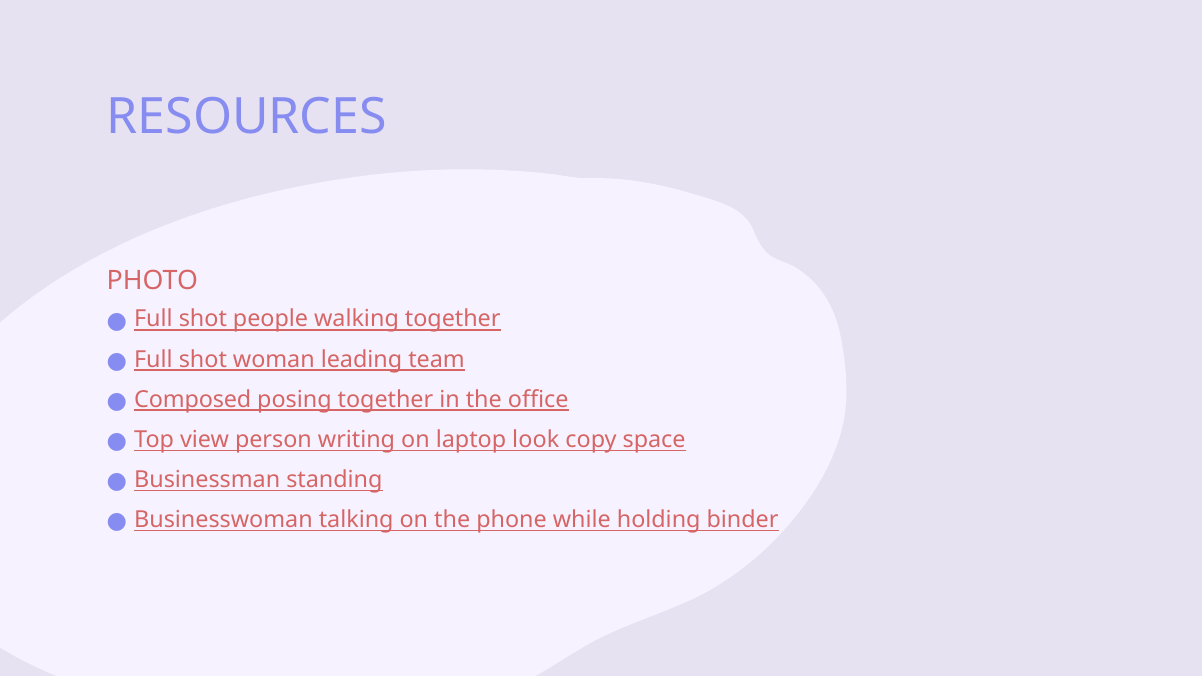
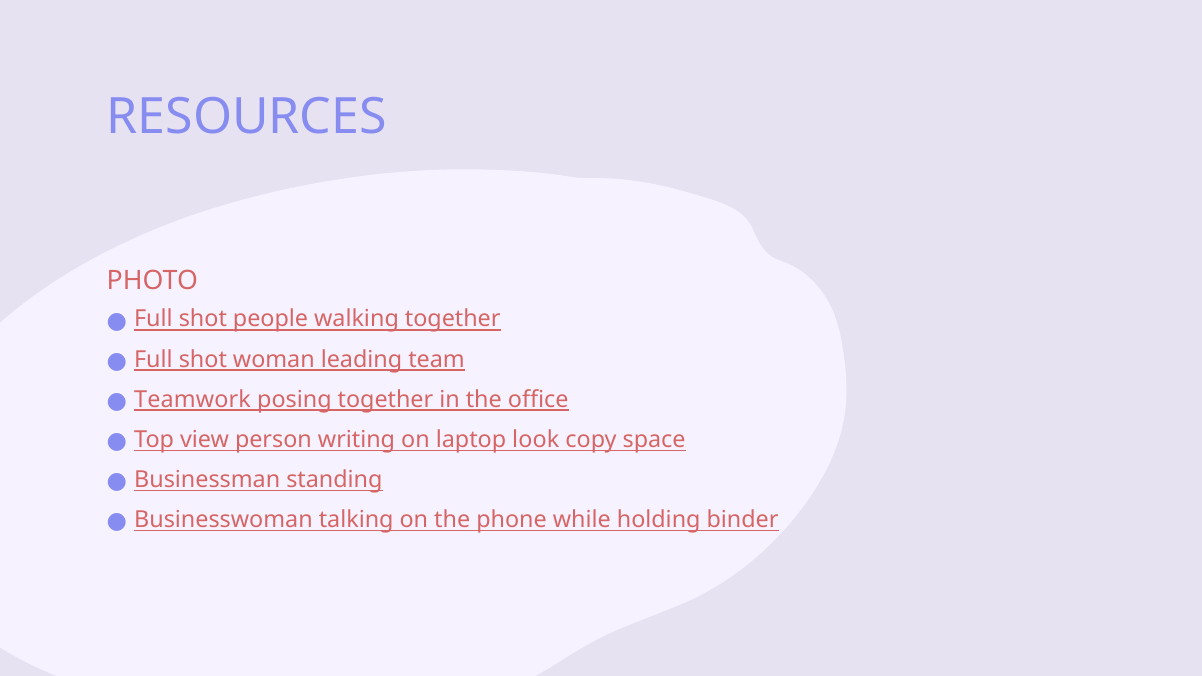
Composed: Composed -> Teamwork
